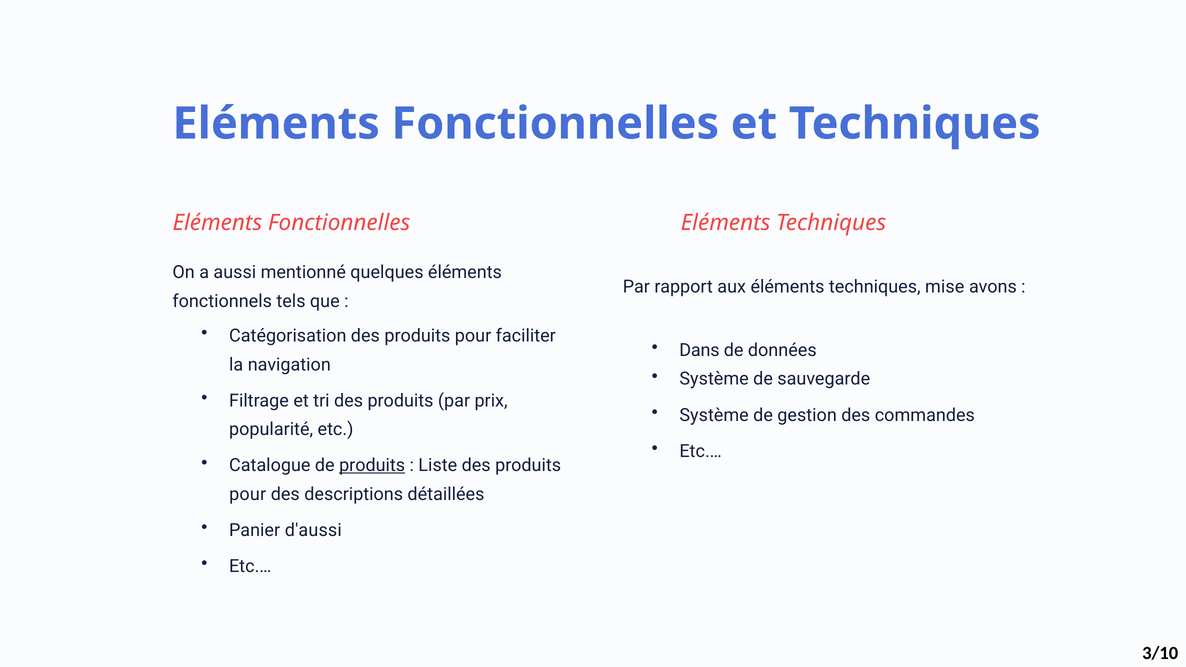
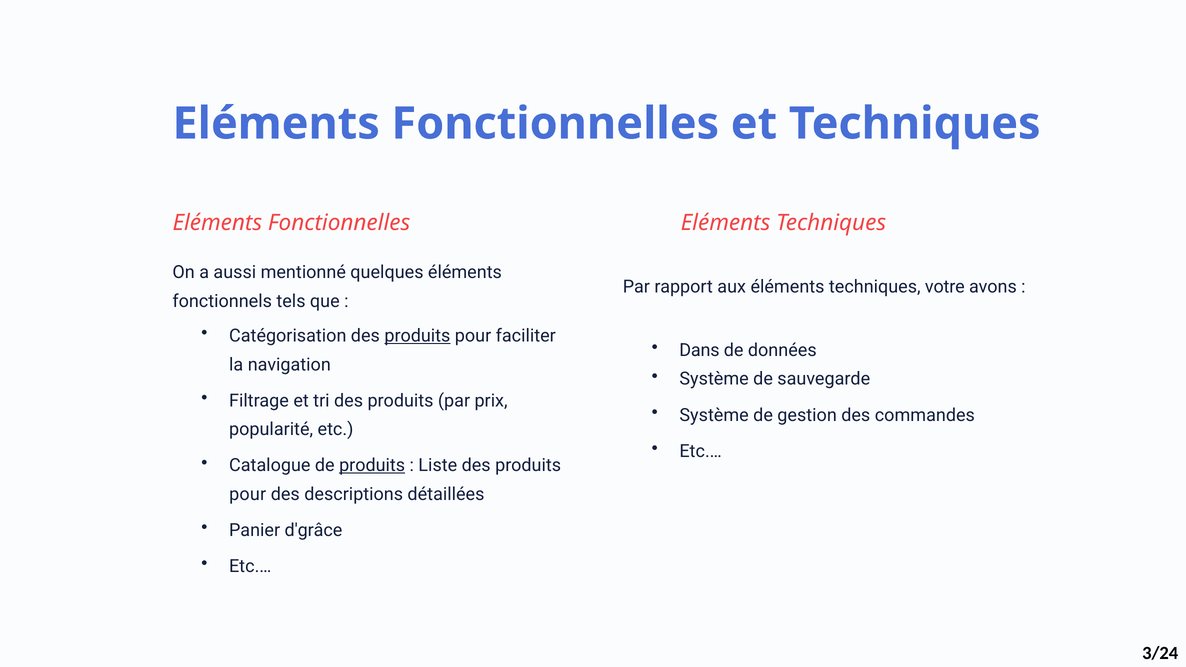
mise: mise -> votre
produits at (417, 336) underline: none -> present
d'aussi: d'aussi -> d'grâce
3/10: 3/10 -> 3/24
